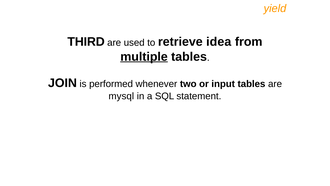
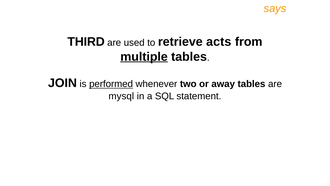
yield: yield -> says
idea: idea -> acts
performed underline: none -> present
input: input -> away
